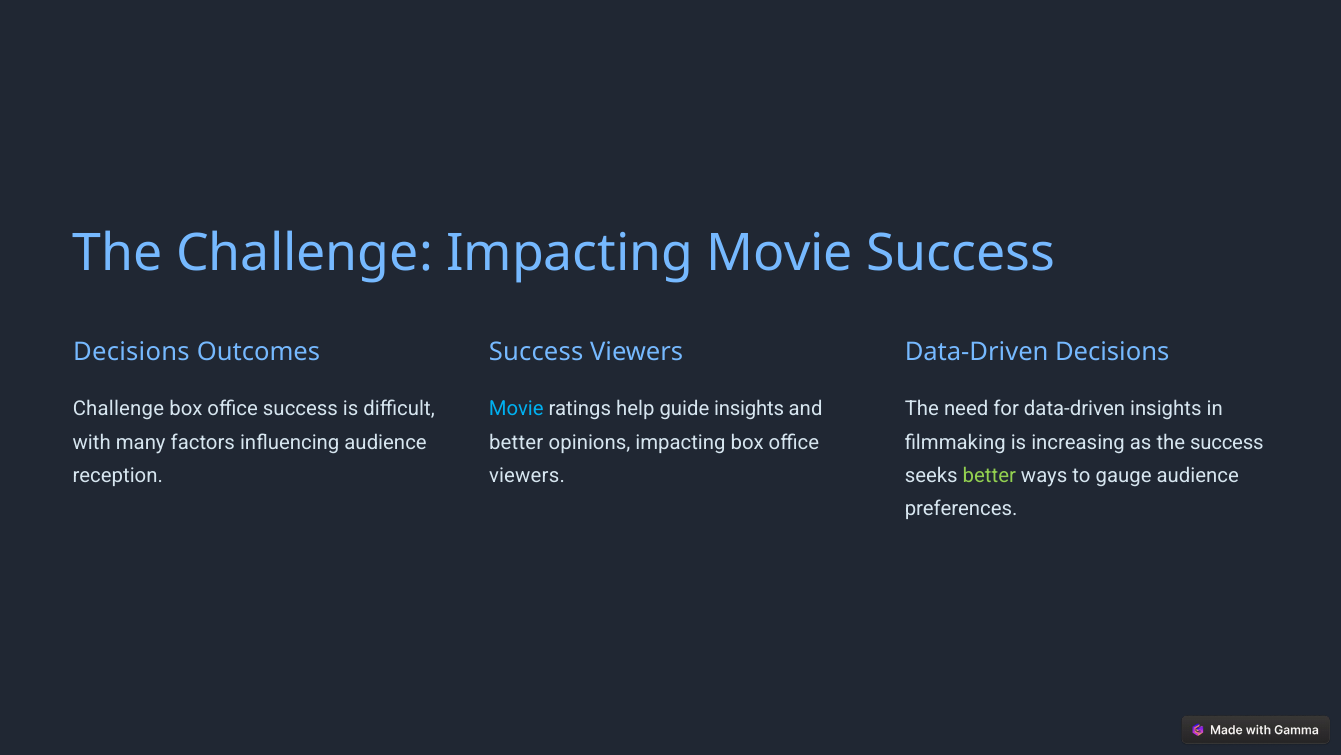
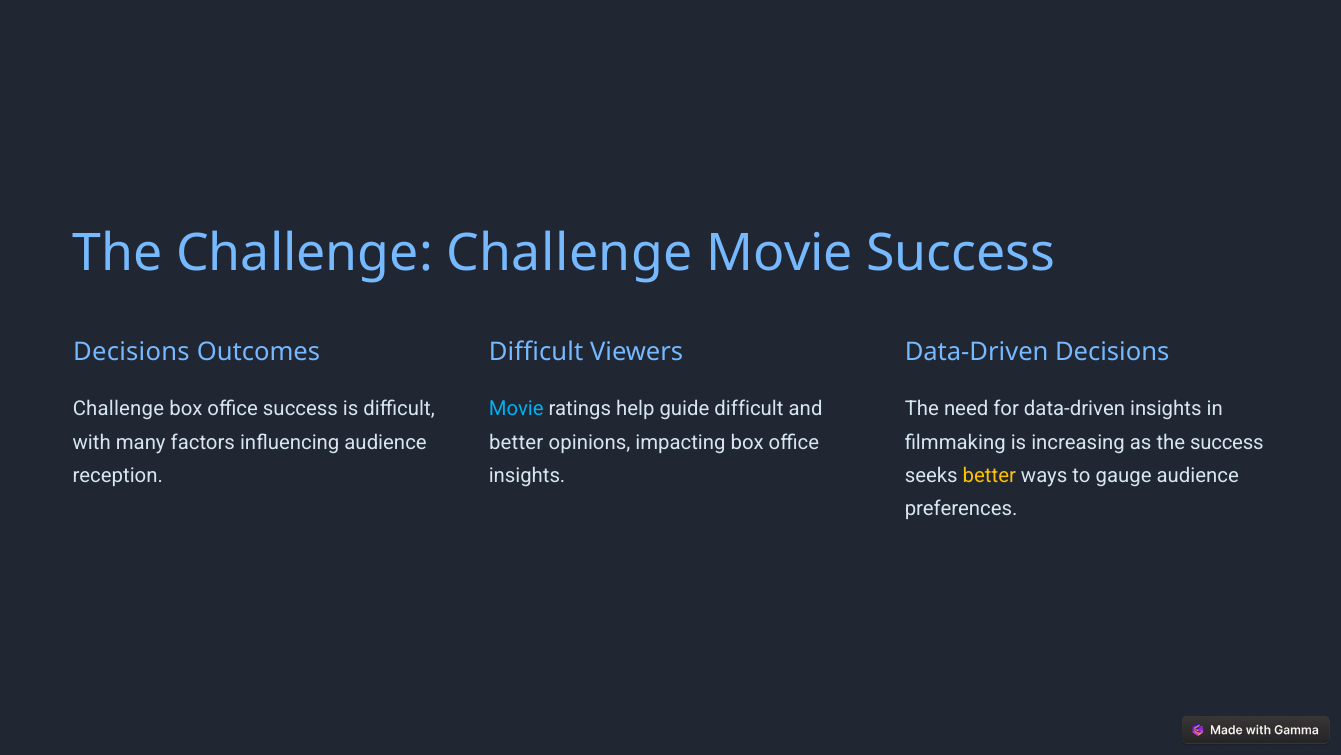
Challenge Impacting: Impacting -> Challenge
Success at (536, 352): Success -> Difficult
guide insights: insights -> difficult
viewers at (527, 475): viewers -> insights
better at (989, 475) colour: light green -> yellow
